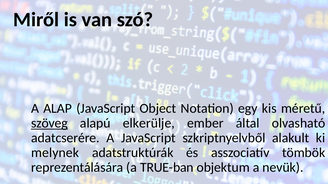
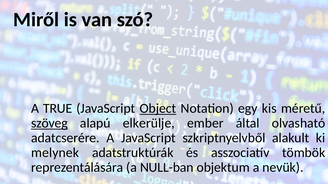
ALAP: ALAP -> TRUE
Object underline: none -> present
TRUE-ban: TRUE-ban -> NULL-ban
